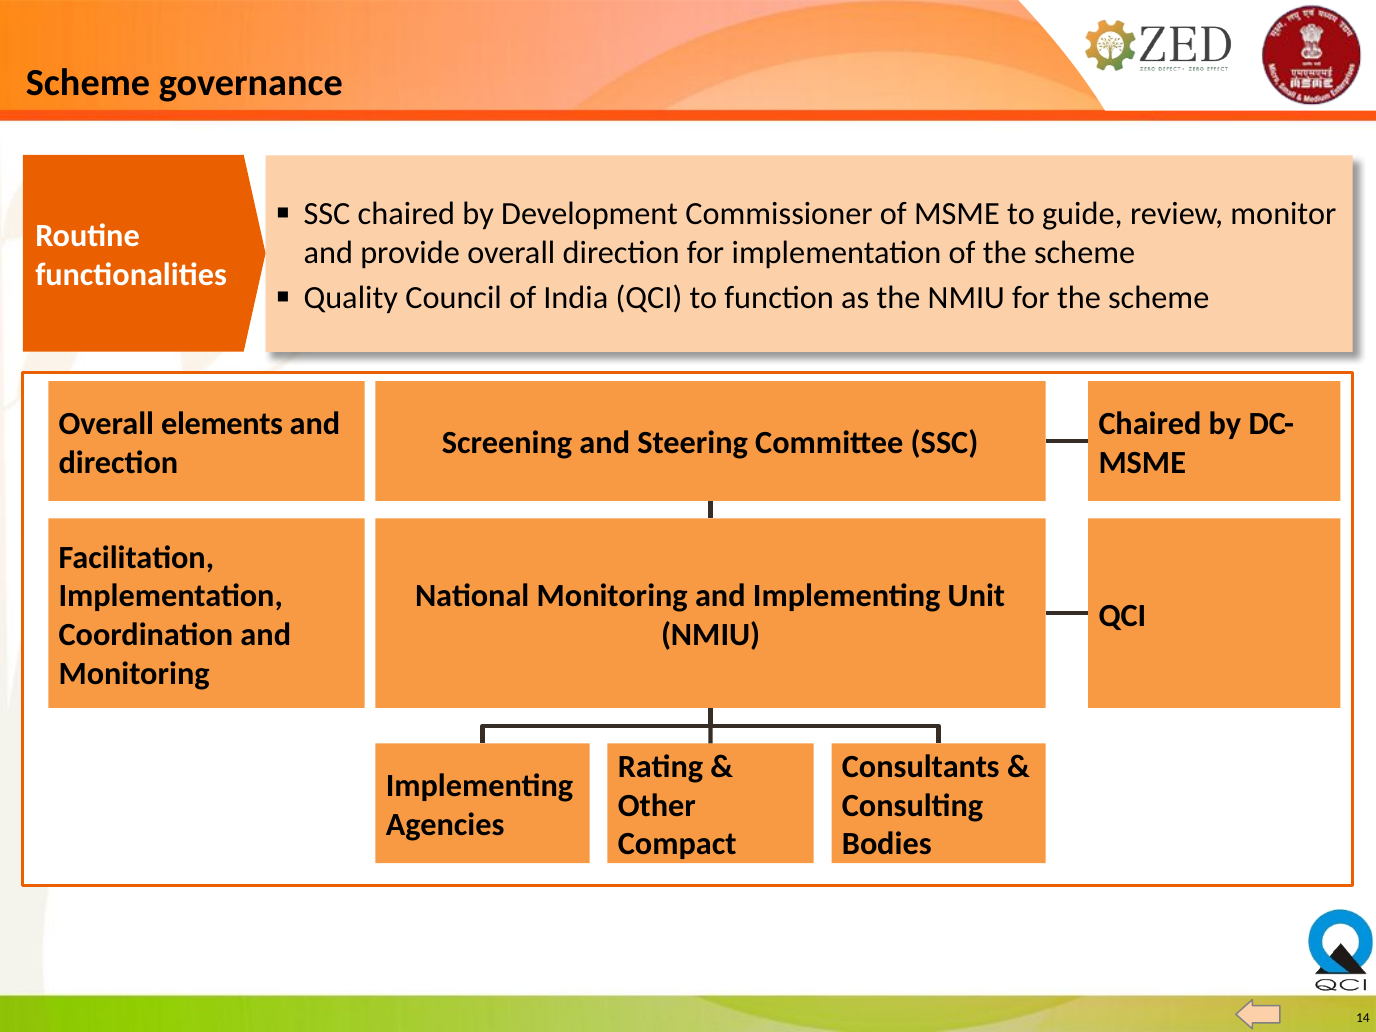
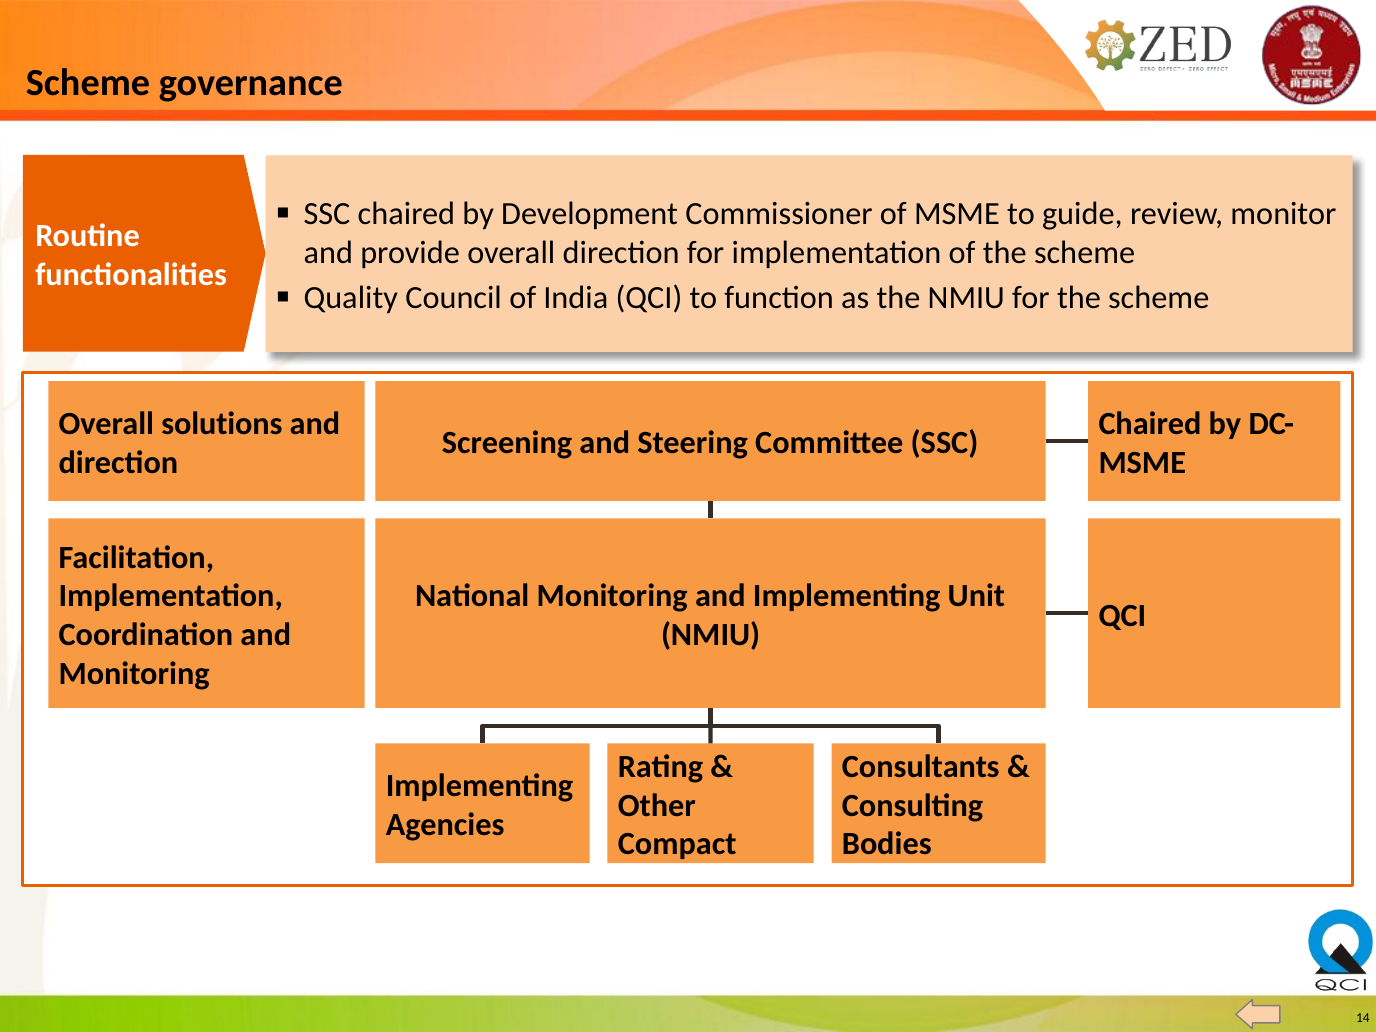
elements: elements -> solutions
